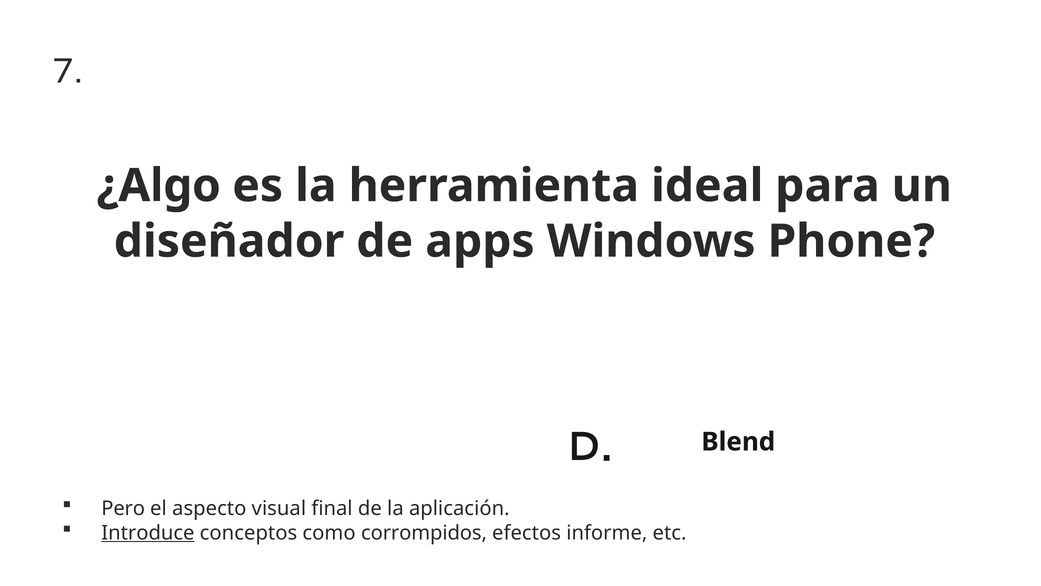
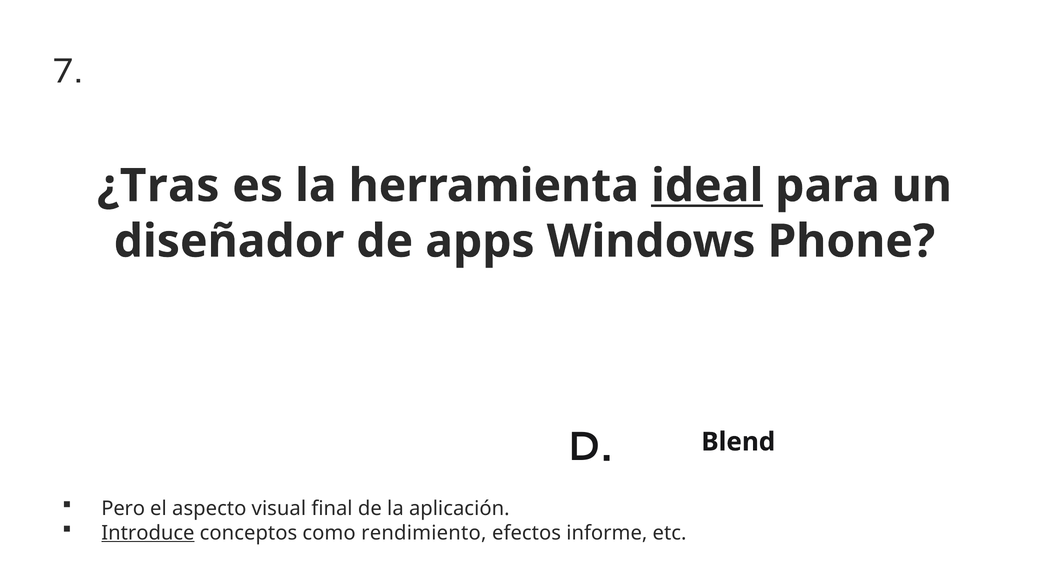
¿Algo: ¿Algo -> ¿Tras
ideal underline: none -> present
corrompidos: corrompidos -> rendimiento
